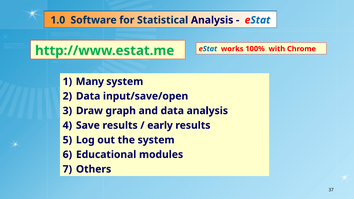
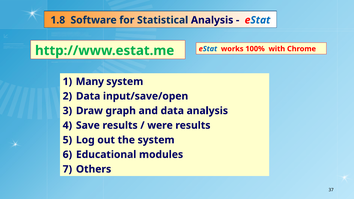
1.0: 1.0 -> 1.8
early: early -> were
